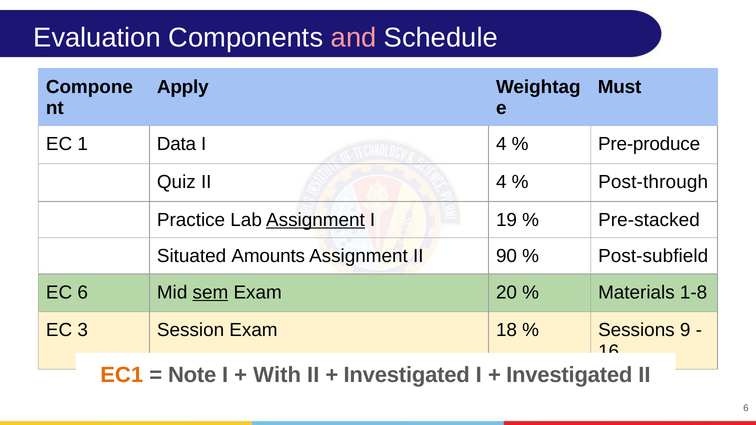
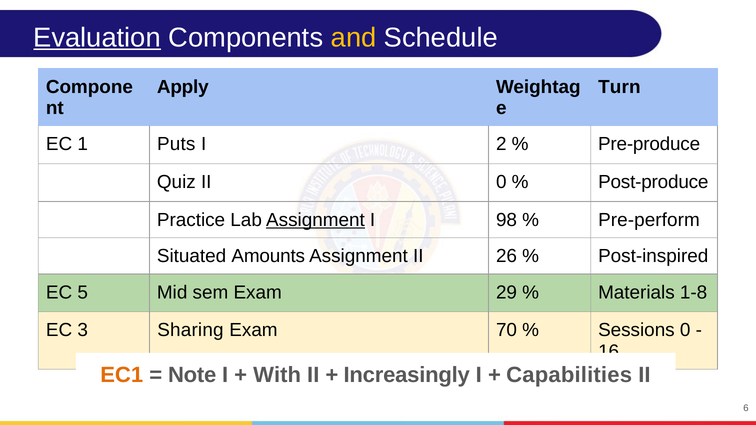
Evaluation underline: none -> present
and colour: pink -> yellow
Must: Must -> Turn
Data: Data -> Puts
I 4: 4 -> 2
II 4: 4 -> 0
Post-through: Post-through -> Post-produce
19: 19 -> 98
Pre-stacked: Pre-stacked -> Pre-perform
90: 90 -> 26
Post-subfield: Post-subfield -> Post-inspired
EC 6: 6 -> 5
sem underline: present -> none
20: 20 -> 29
Session: Session -> Sharing
18: 18 -> 70
Sessions 9: 9 -> 0
Investigated at (407, 375): Investigated -> Increasingly
Investigated at (569, 375): Investigated -> Capabilities
